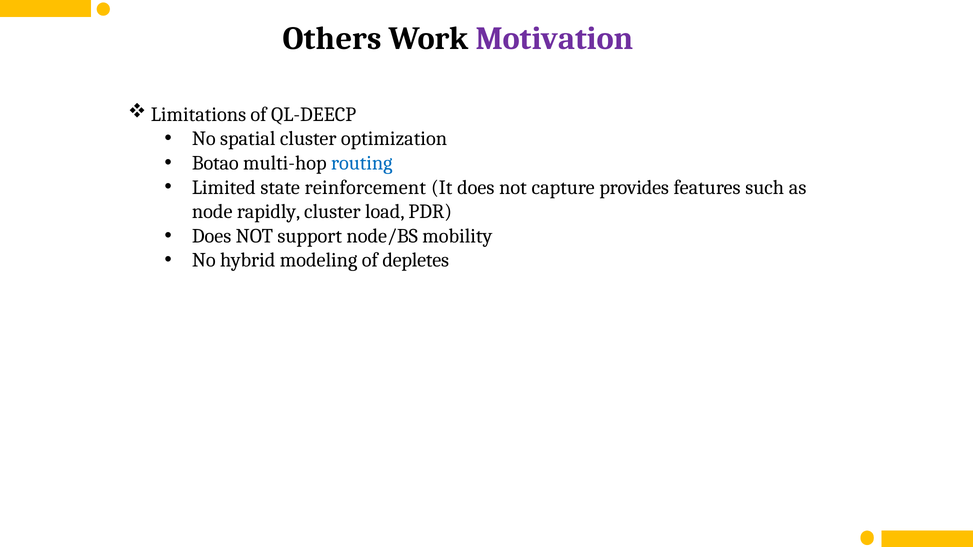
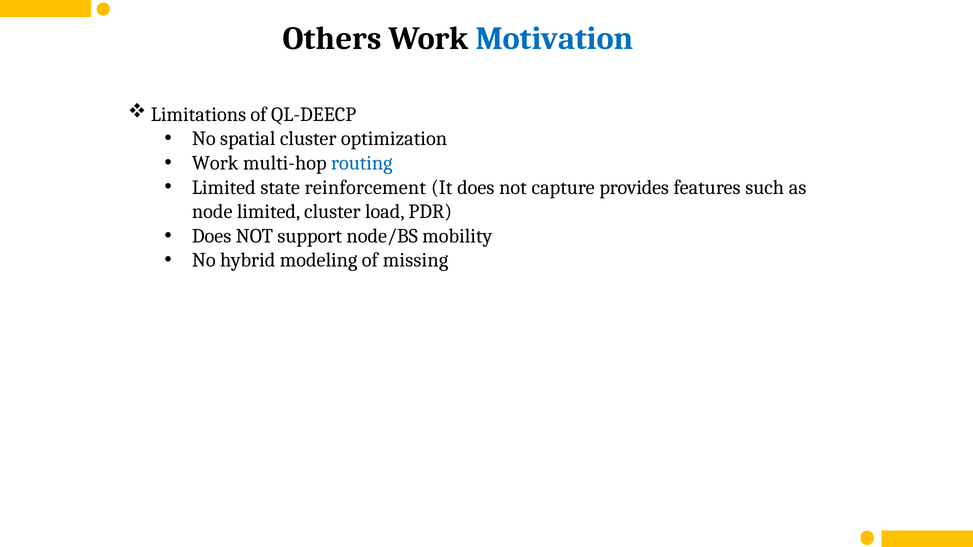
Motivation colour: purple -> blue
Botao at (215, 163): Botao -> Work
node rapidly: rapidly -> limited
depletes: depletes -> missing
